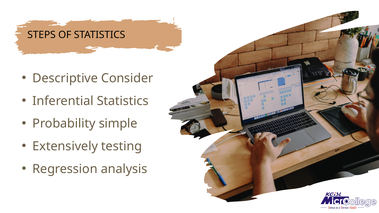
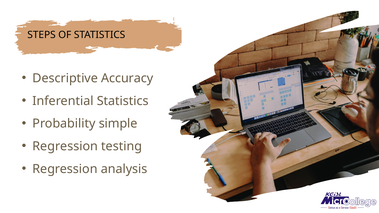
Consider: Consider -> Accuracy
Extensively at (65, 146): Extensively -> Regression
